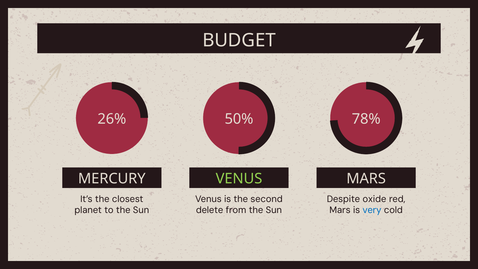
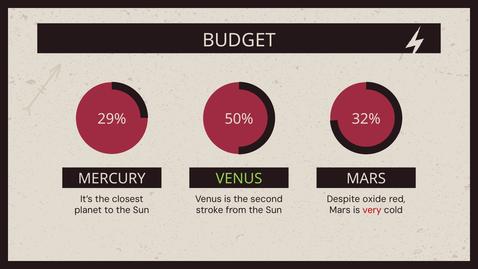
26%: 26% -> 29%
78%: 78% -> 32%
delete: delete -> stroke
very colour: blue -> red
